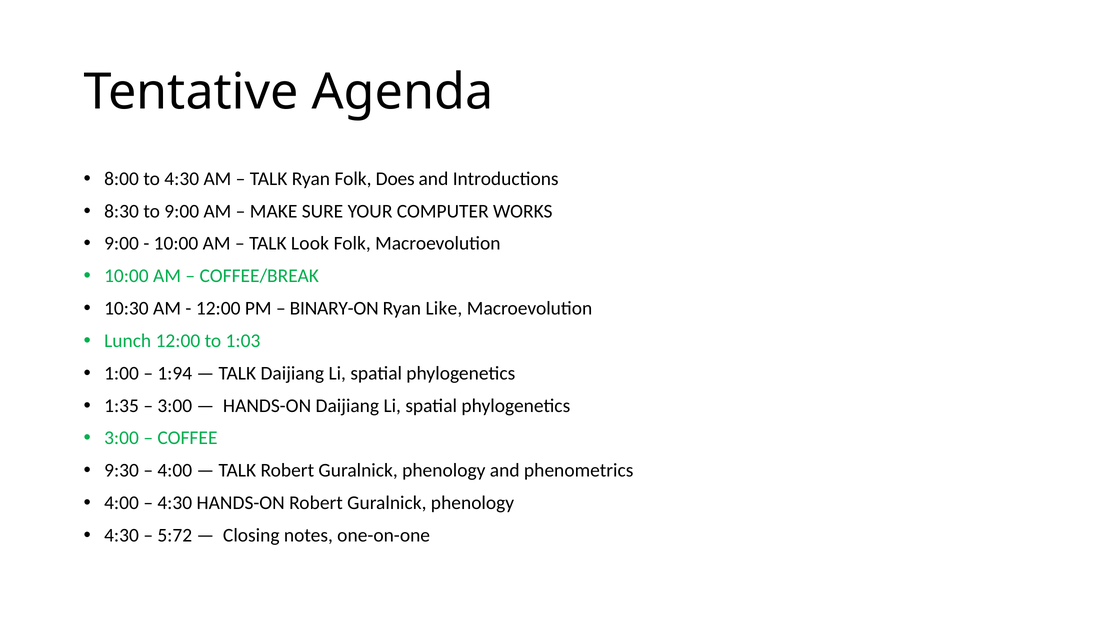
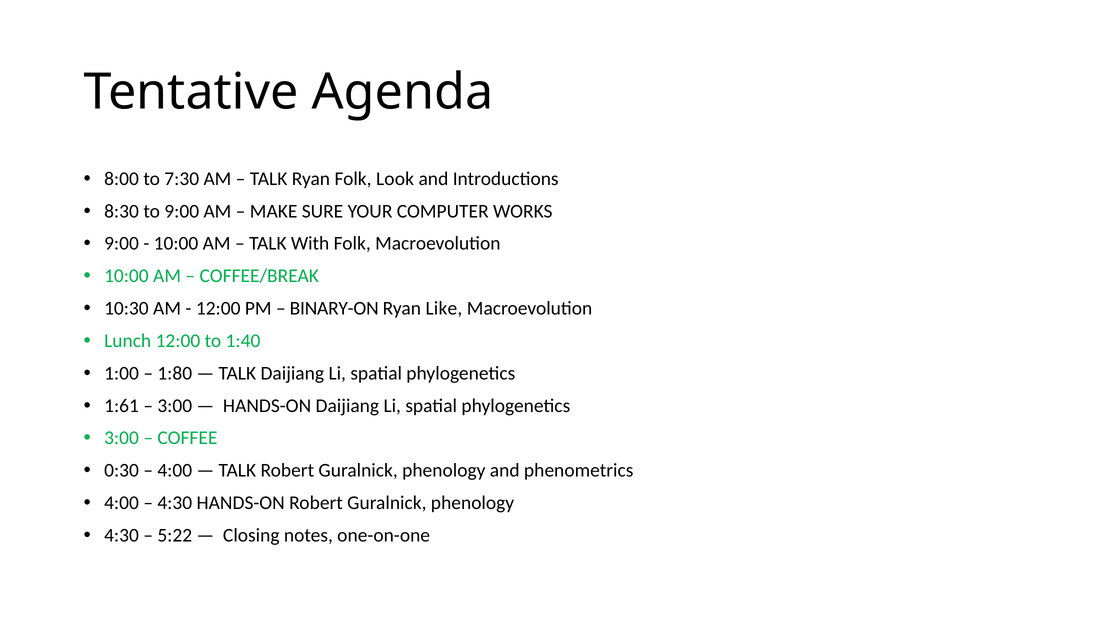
to 4:30: 4:30 -> 7:30
Does: Does -> Look
Look: Look -> With
1:03: 1:03 -> 1:40
1:94: 1:94 -> 1:80
1:35: 1:35 -> 1:61
9:30: 9:30 -> 0:30
5:72: 5:72 -> 5:22
